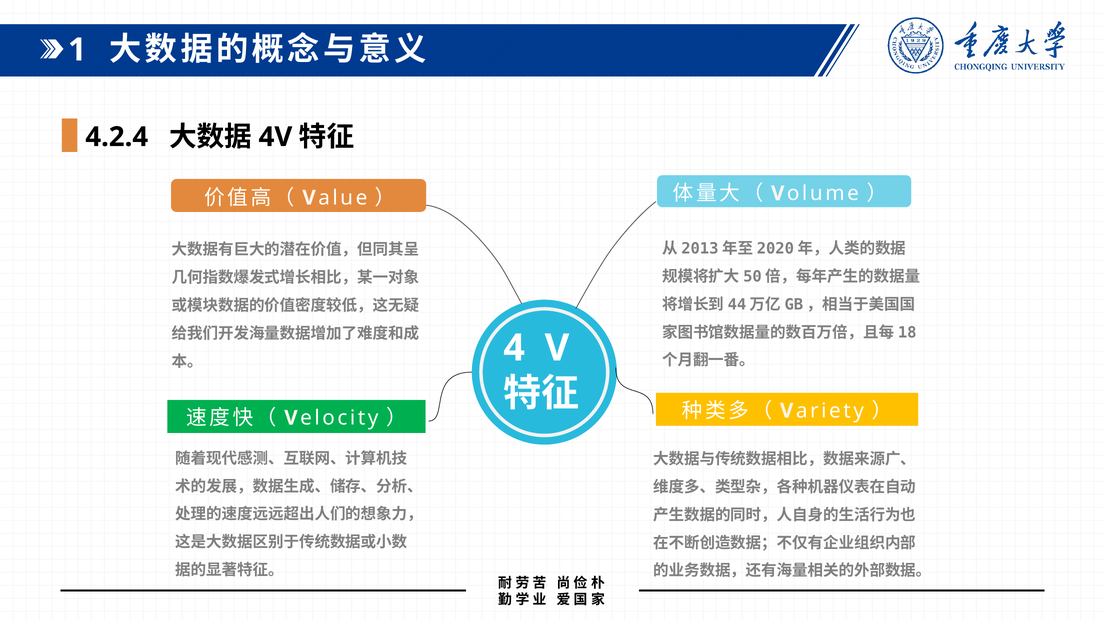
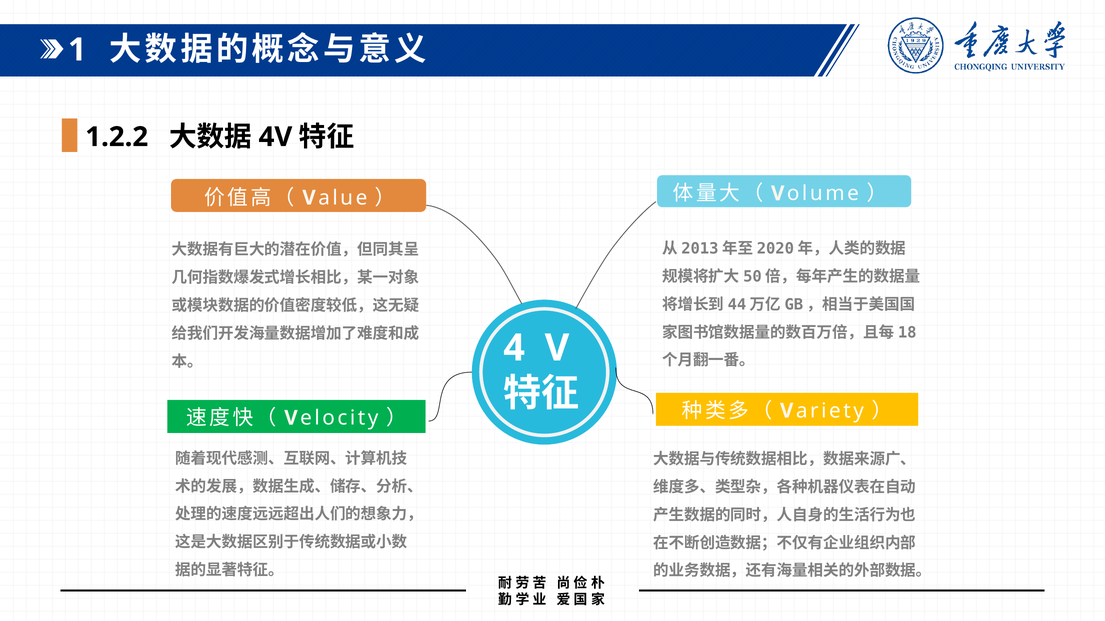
4.2.4: 4.2.4 -> 1.2.2
